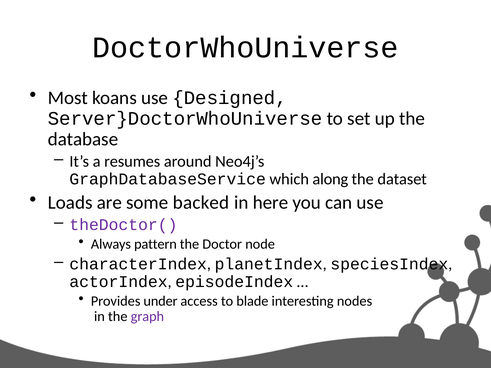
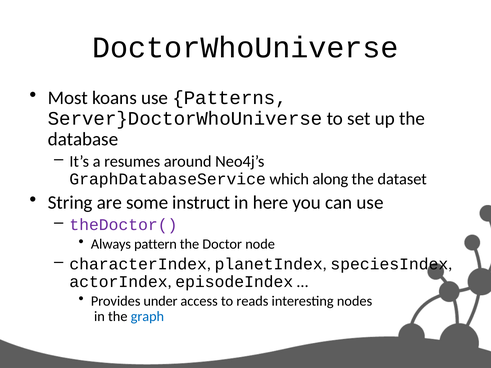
Designed: Designed -> Patterns
Loads: Loads -> String
backed: backed -> instruct
blade: blade -> reads
graph colour: purple -> blue
